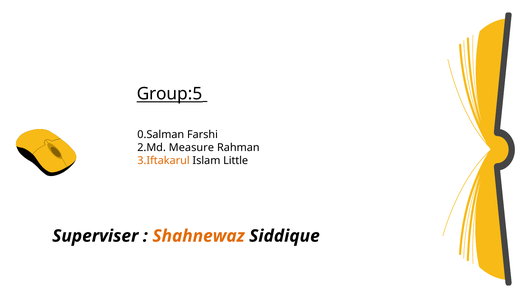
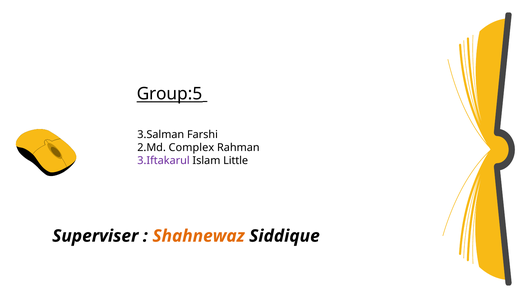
0.Salman: 0.Salman -> 3.Salman
Measure: Measure -> Complex
3.Iftakarul colour: orange -> purple
